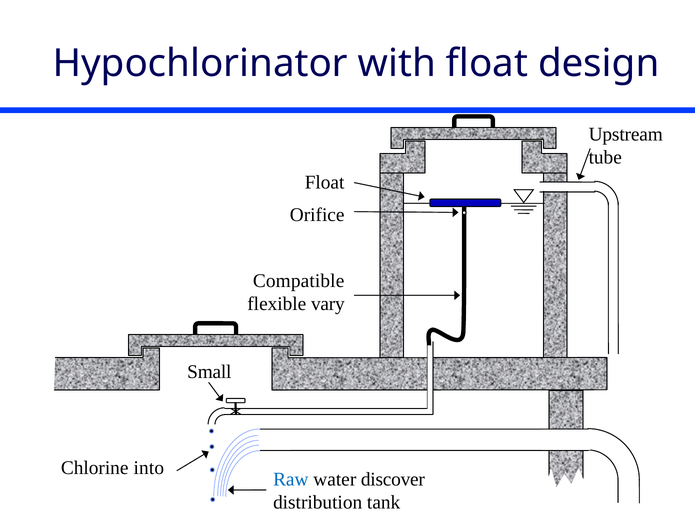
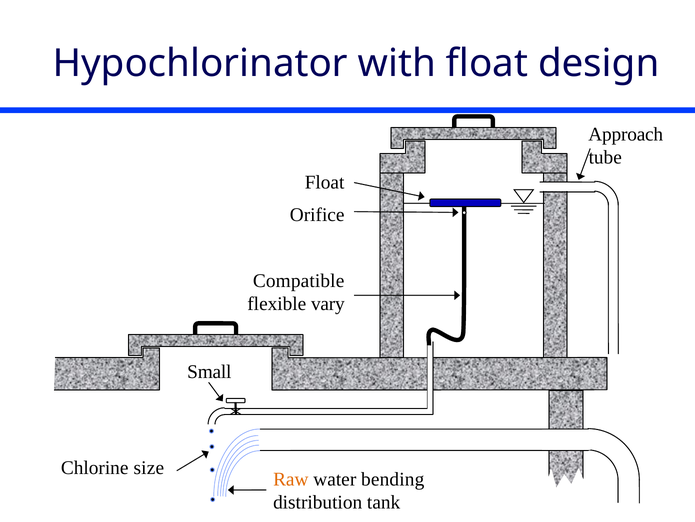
Upstream: Upstream -> Approach
into: into -> size
Raw colour: blue -> orange
discover: discover -> bending
